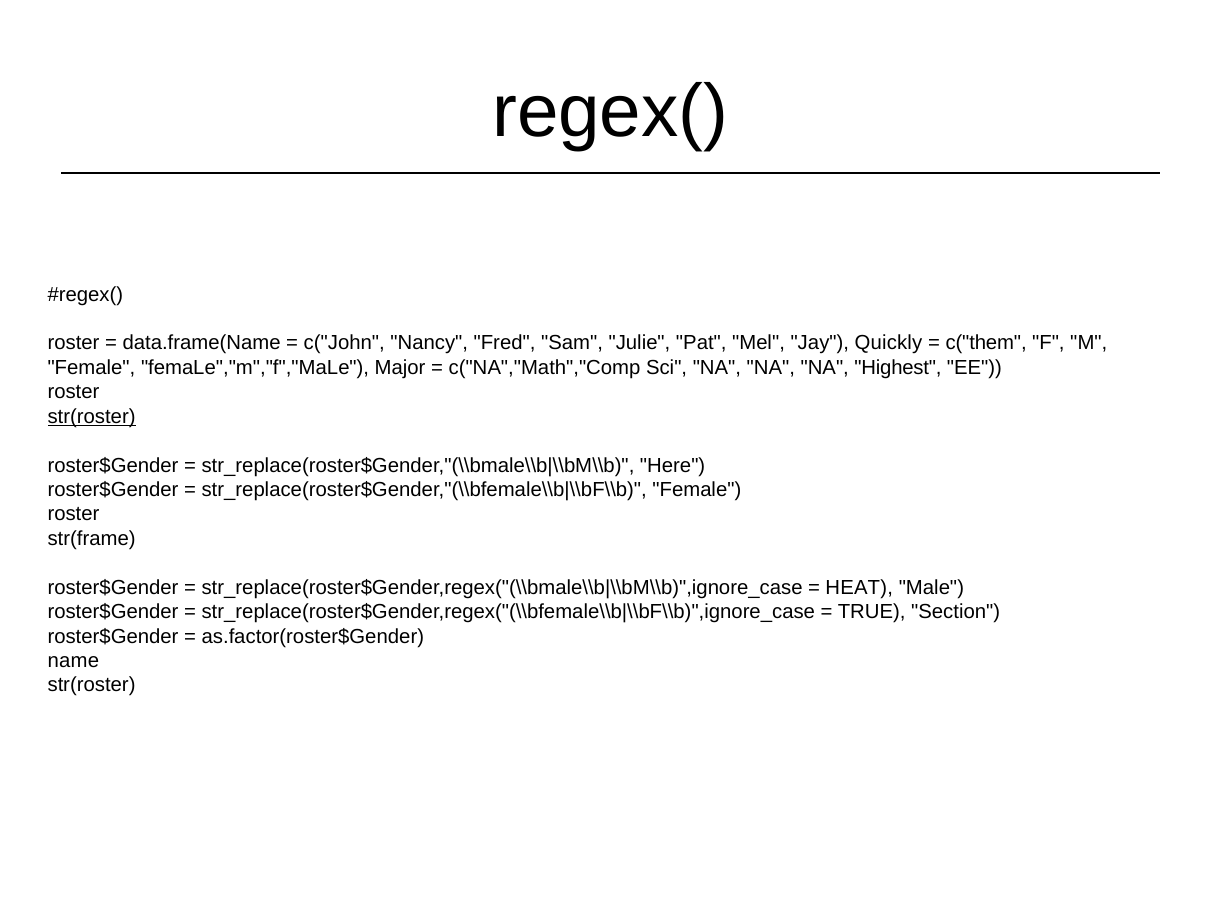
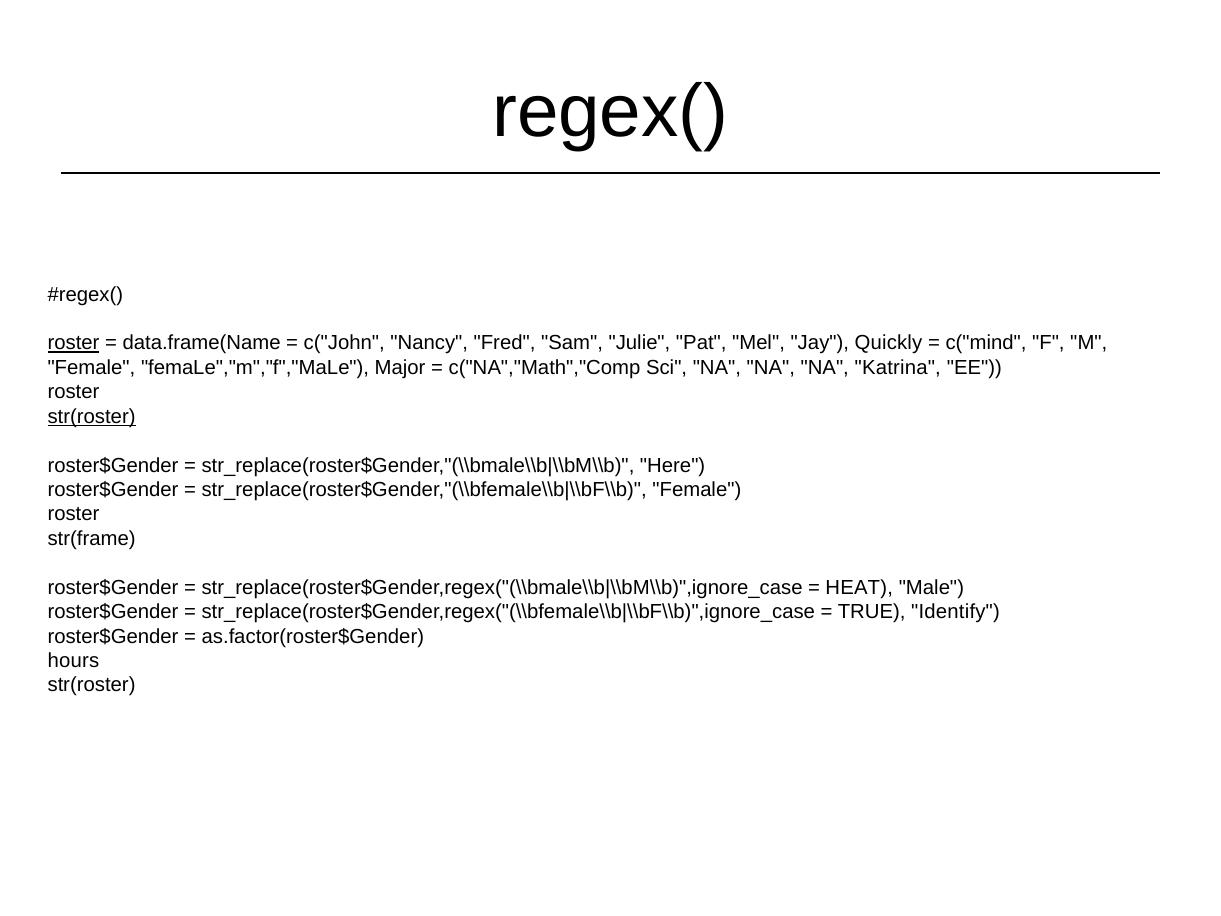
roster at (74, 343) underline: none -> present
c("them: c("them -> c("mind
Highest: Highest -> Katrina
Section: Section -> Identify
name: name -> hours
